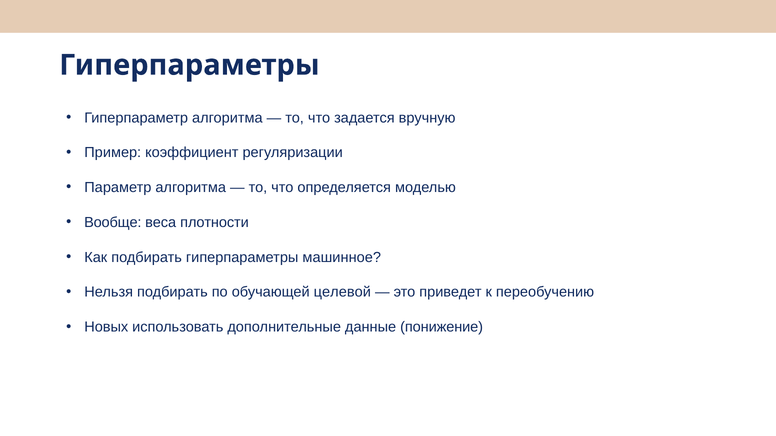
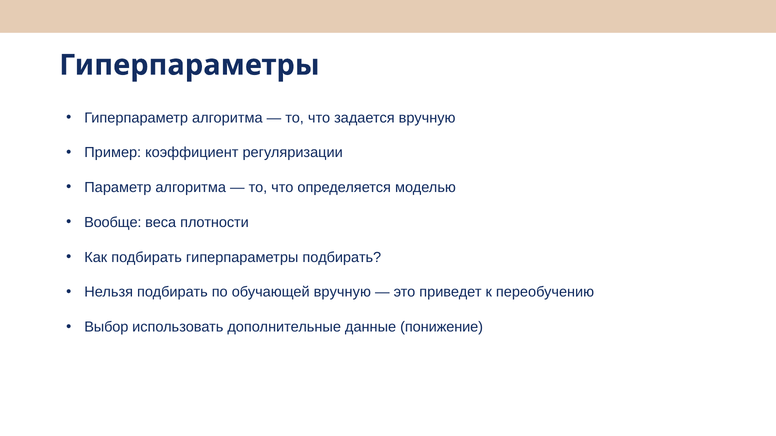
гиперпараметры машинное: машинное -> подбирать
обучающей целевой: целевой -> вручную
Новых: Новых -> Выбор
